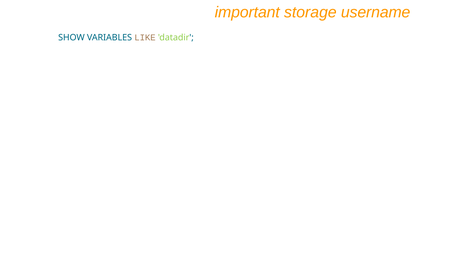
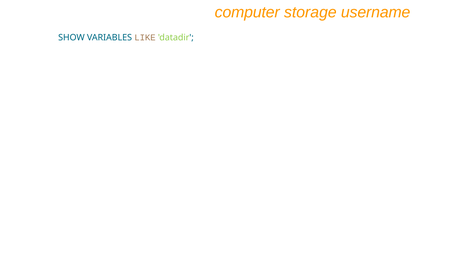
important: important -> computer
